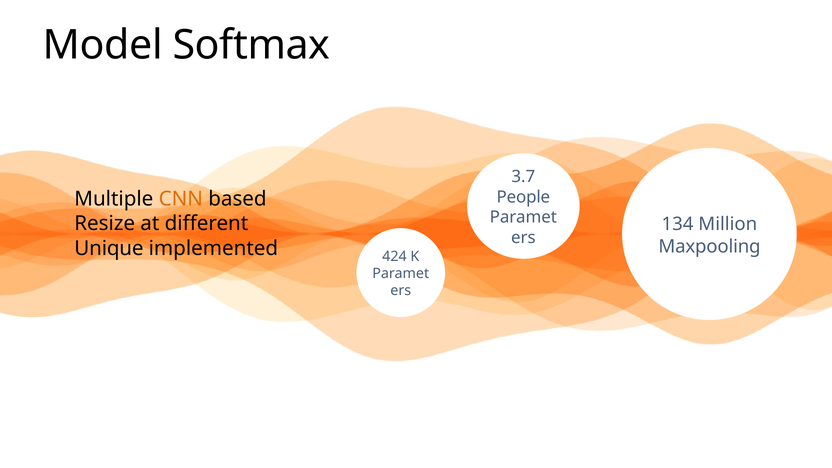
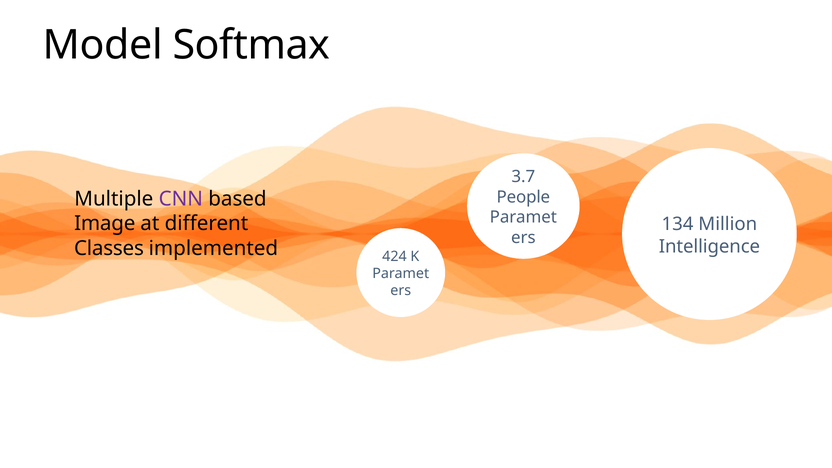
CNN colour: orange -> purple
Resize: Resize -> Image
Maxpooling: Maxpooling -> Intelligence
Unique: Unique -> Classes
